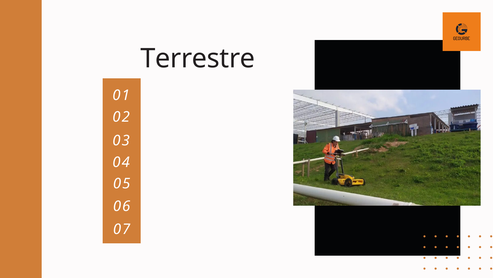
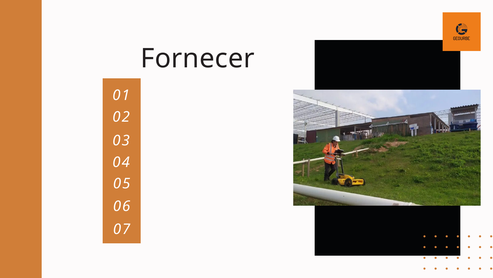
Terrestre: Terrestre -> Fornecer
